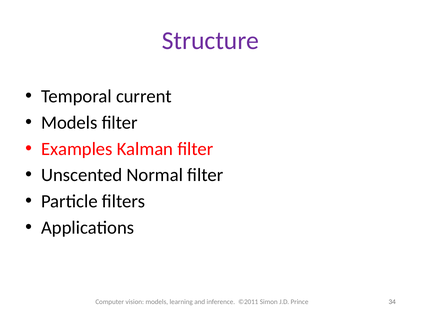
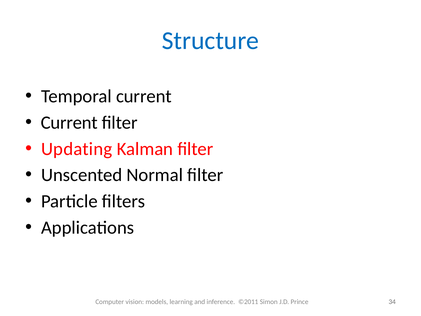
Structure colour: purple -> blue
Models at (69, 122): Models -> Current
Examples: Examples -> Updating
